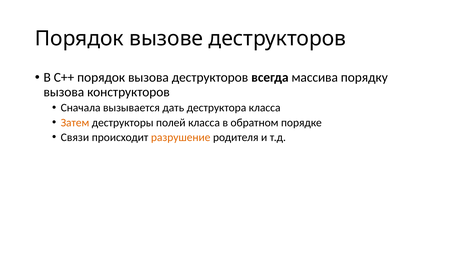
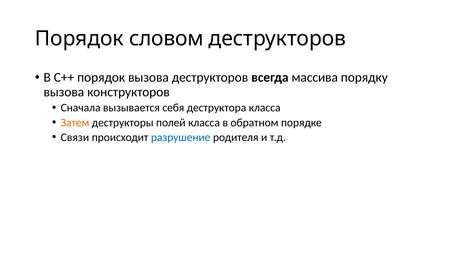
вызове: вызове -> словом
дать: дать -> себя
разрушение colour: orange -> blue
